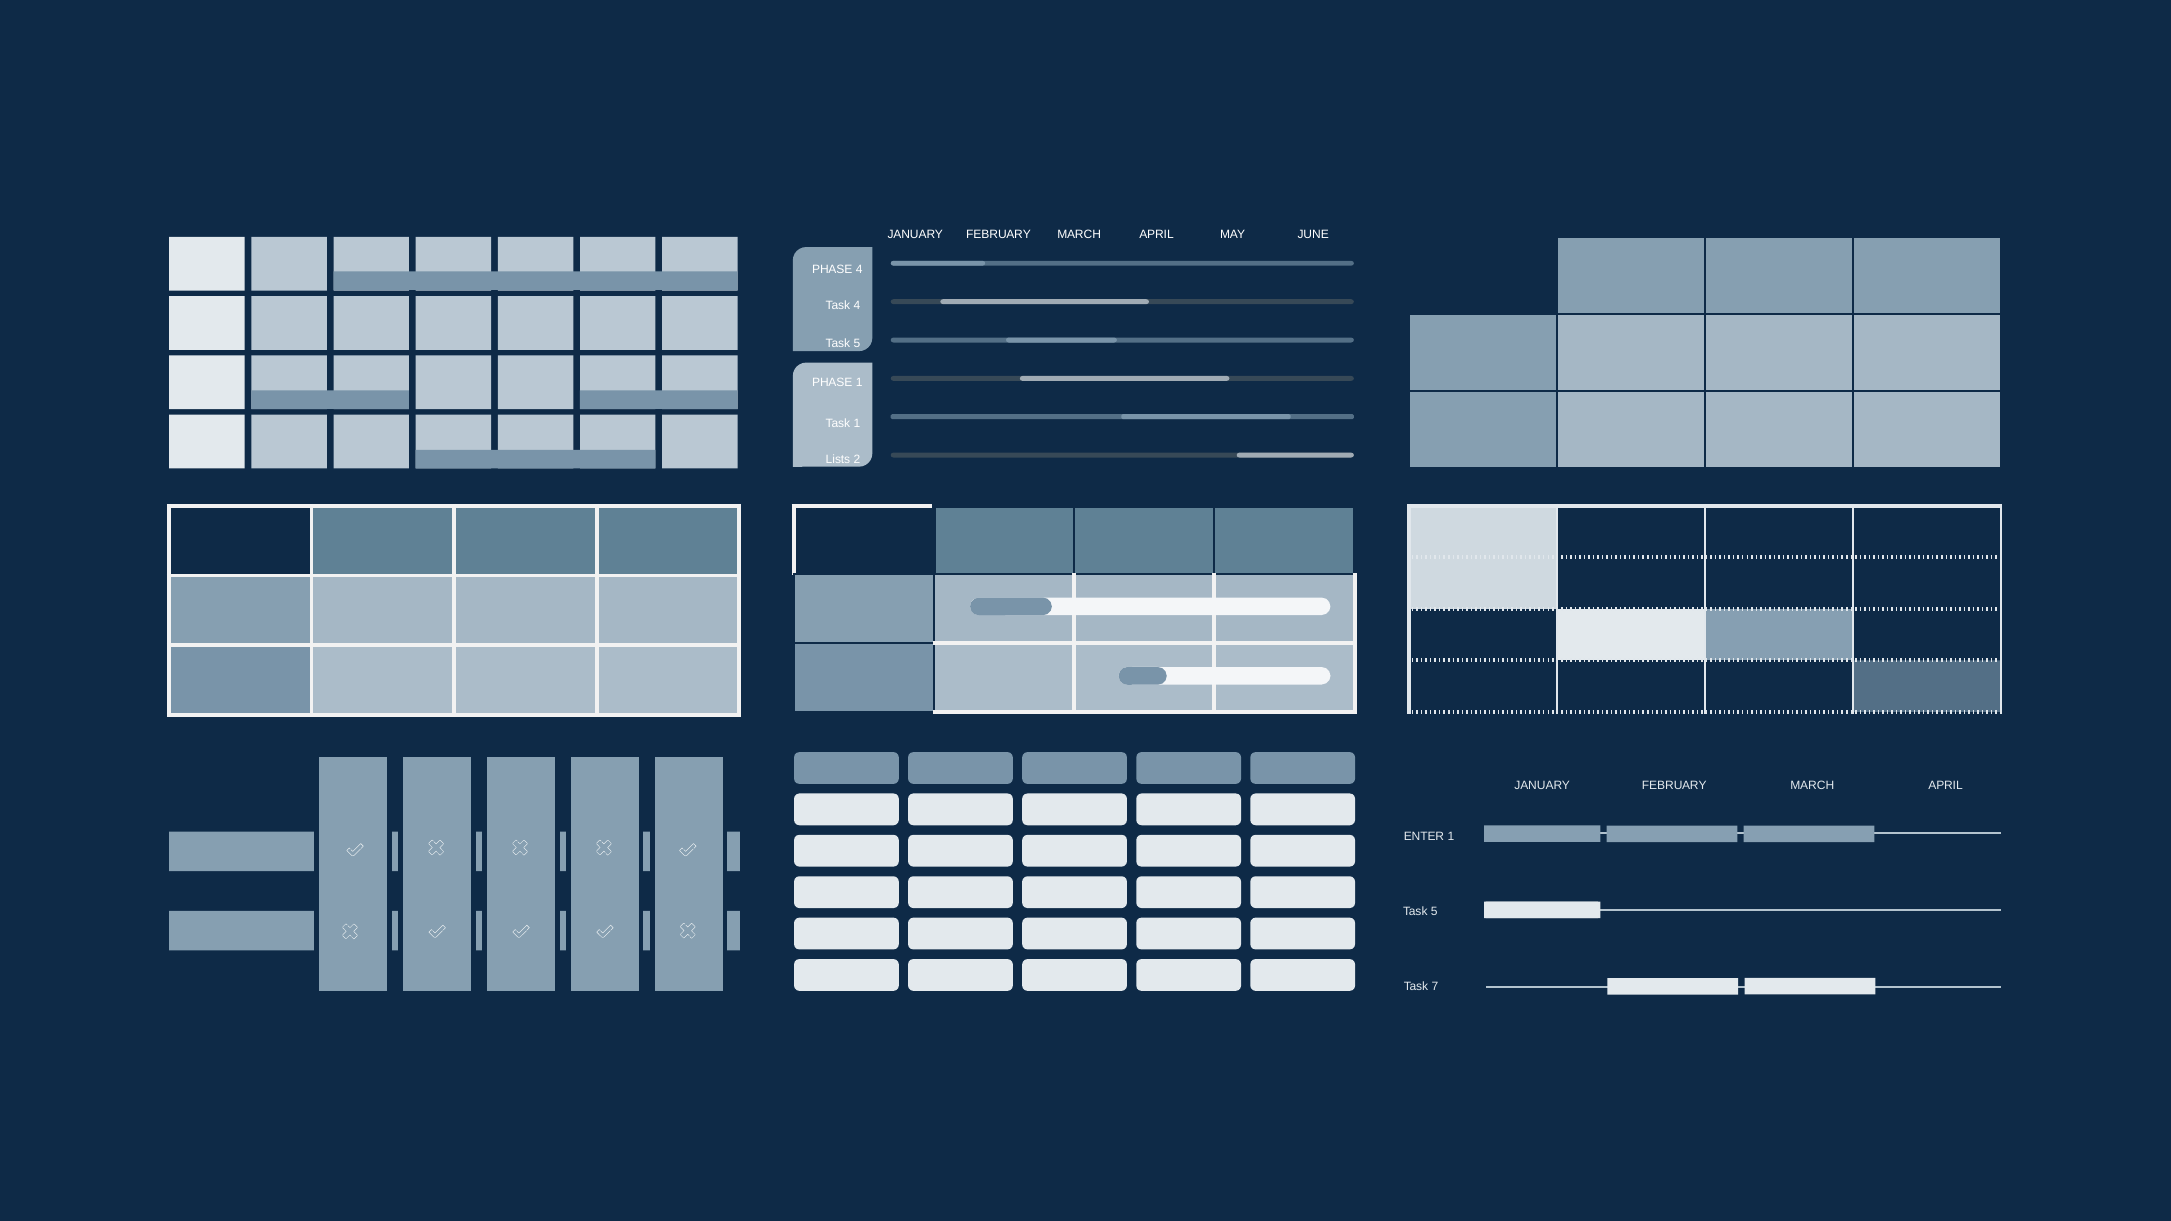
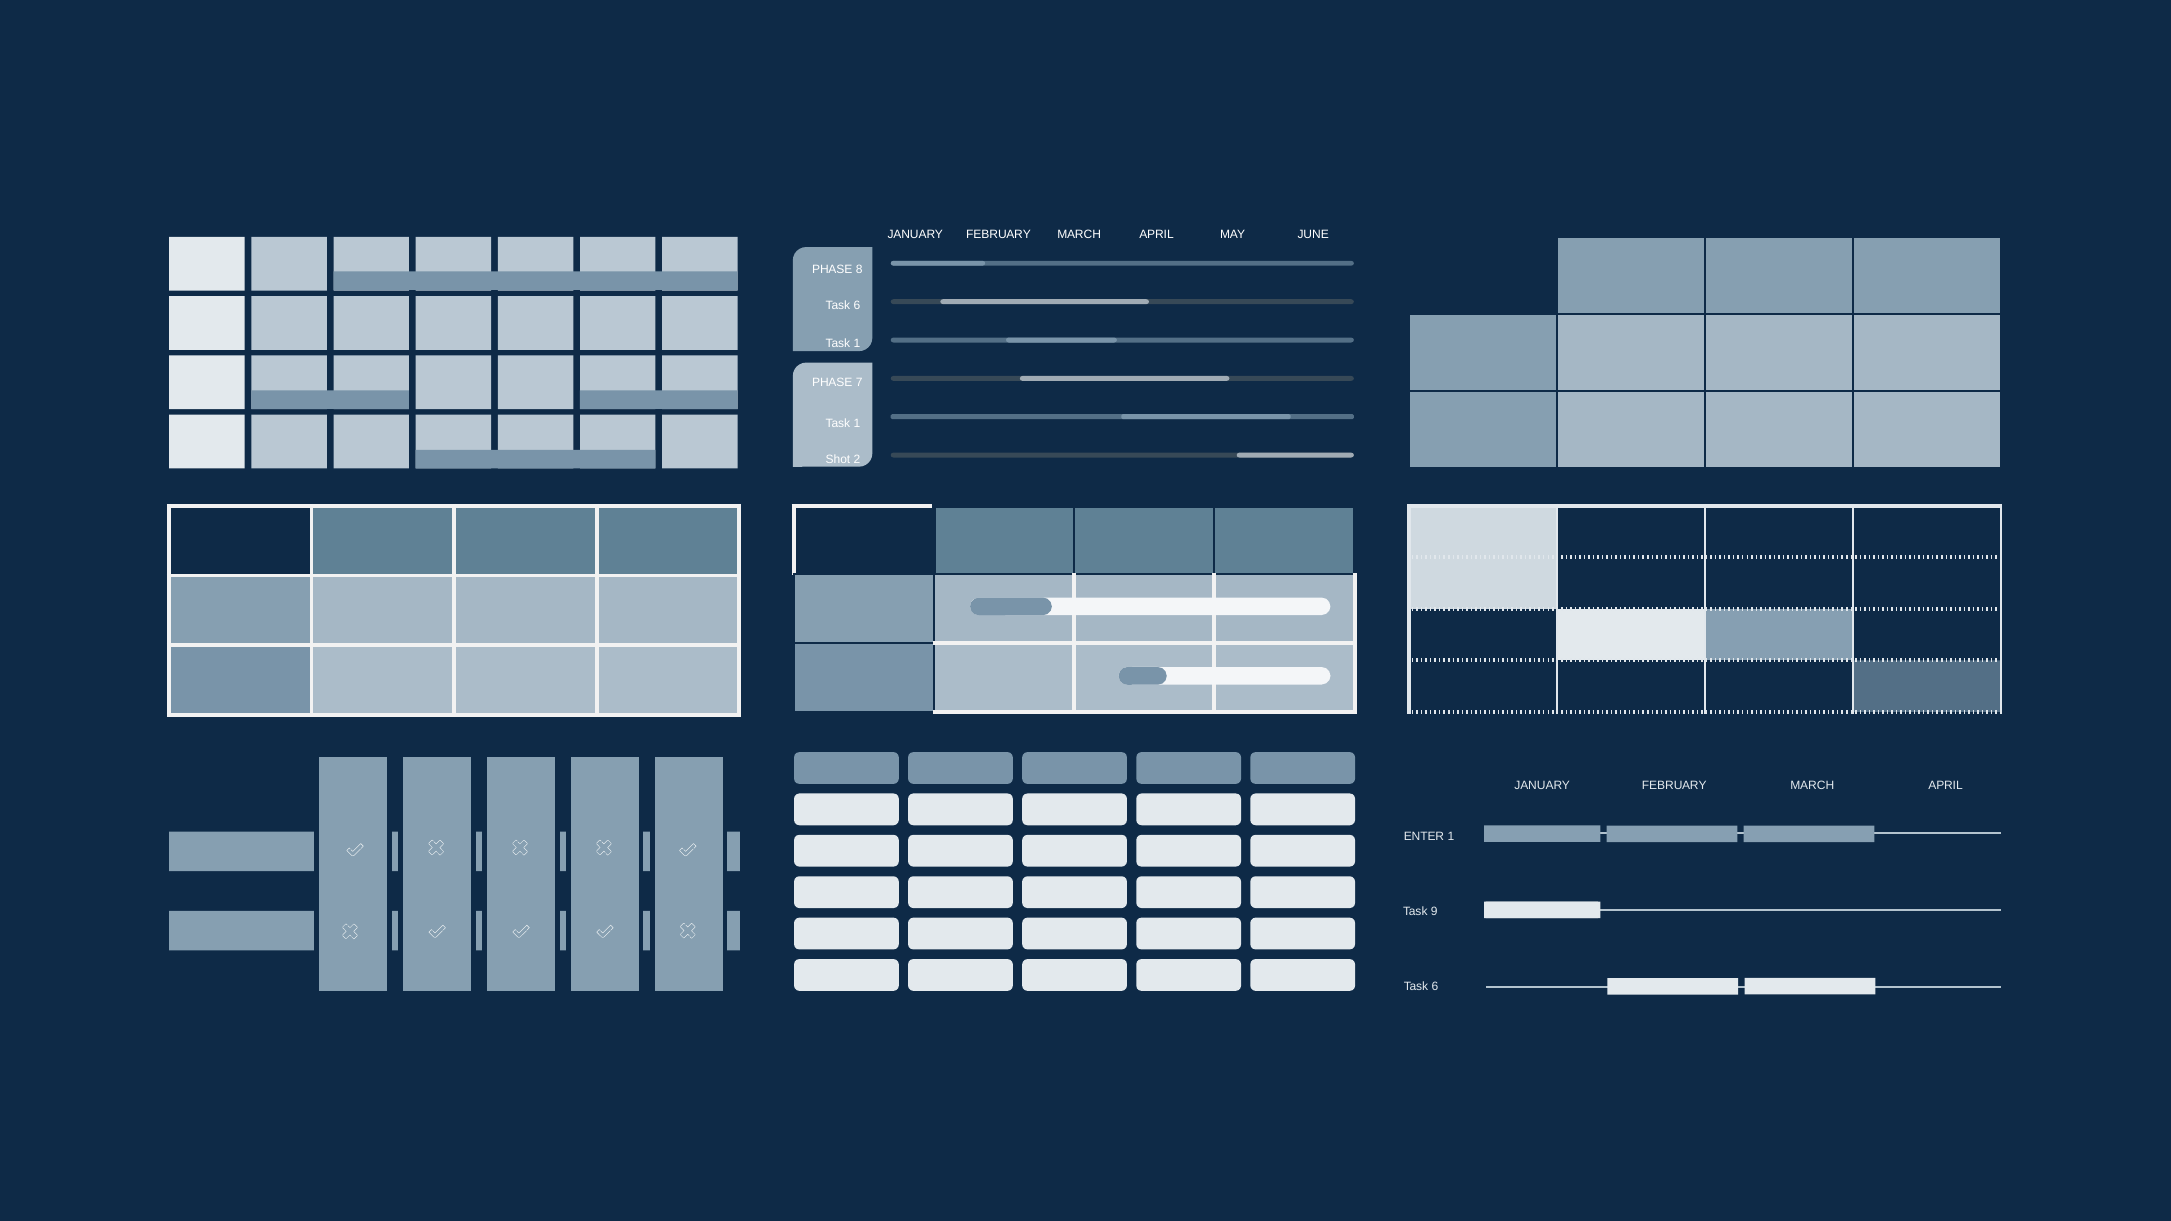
PHASE 4: 4 -> 8
4 at (857, 306): 4 -> 6
5 at (857, 344): 5 -> 1
PHASE 1: 1 -> 7
Lists: Lists -> Shot
5 at (1434, 912): 5 -> 9
7 at (1435, 987): 7 -> 6
